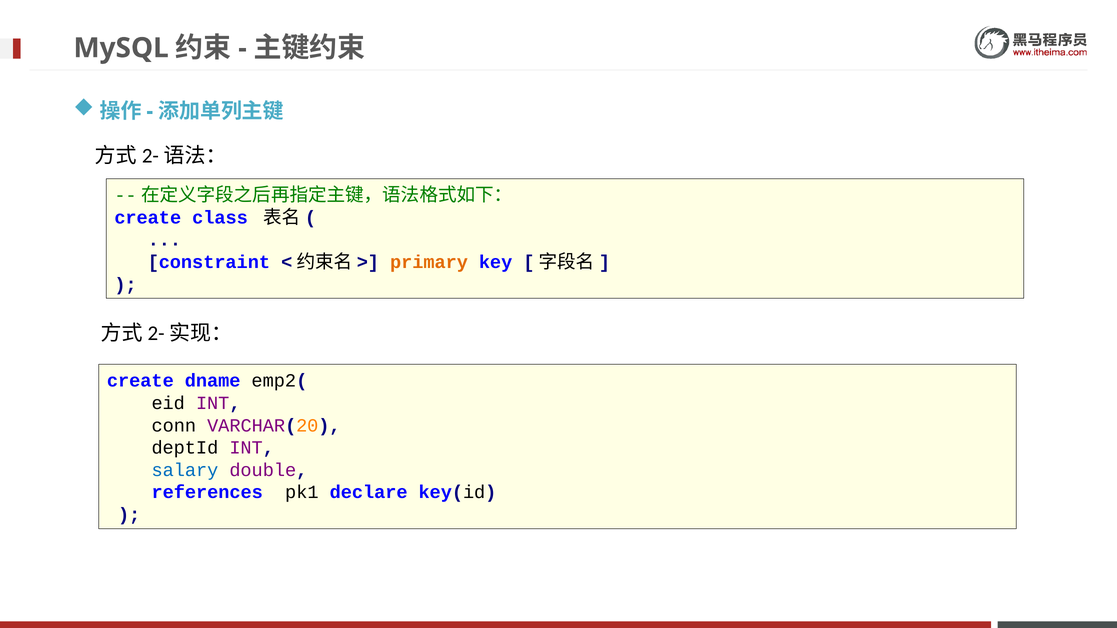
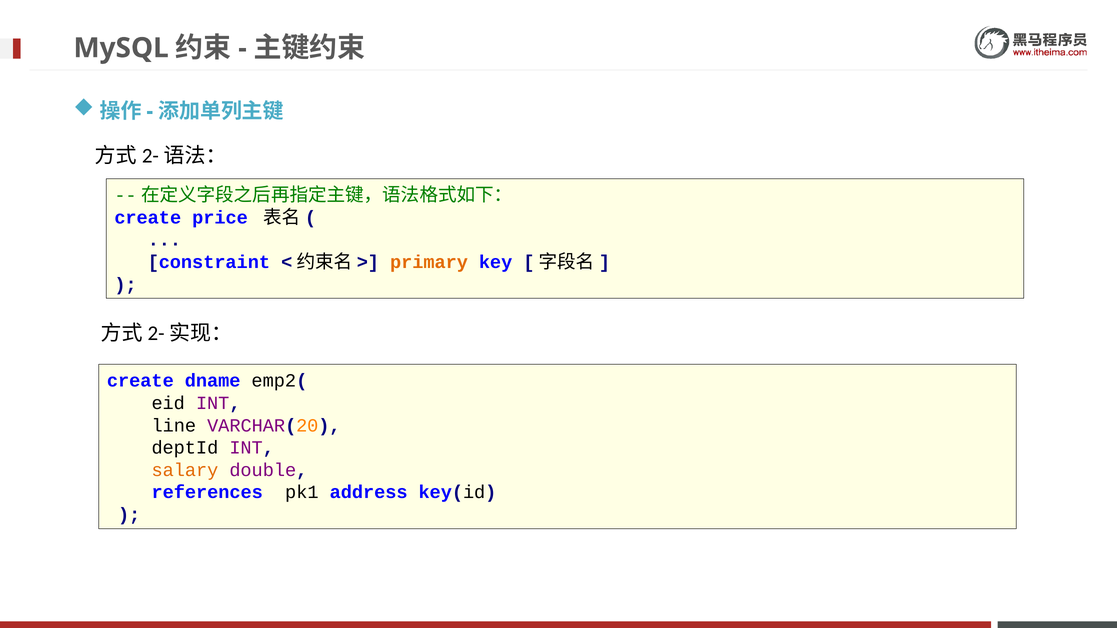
class: class -> price
conn: conn -> line
salary colour: blue -> orange
declare: declare -> address
